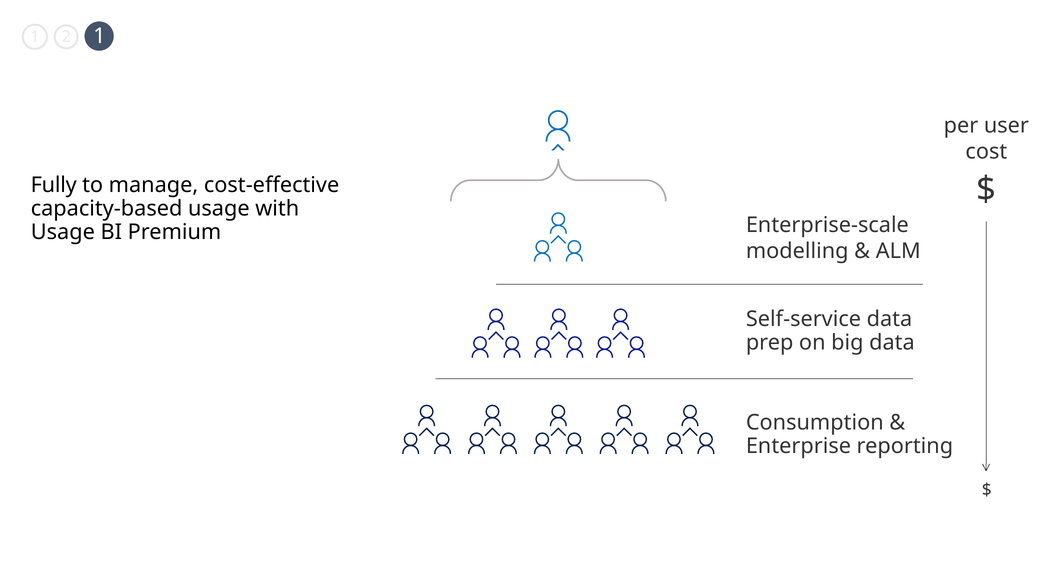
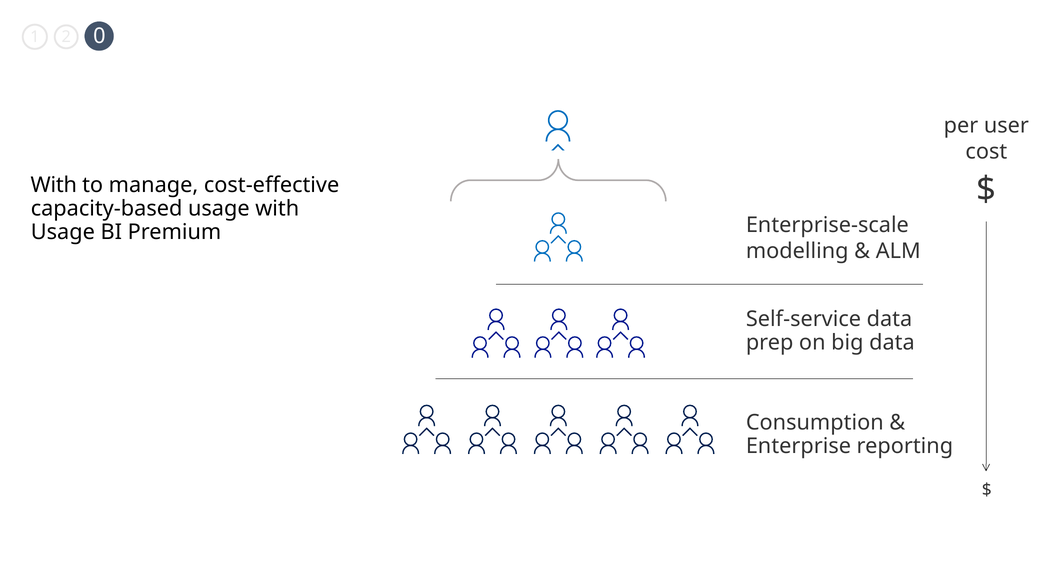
2 1: 1 -> 0
Fully at (54, 185): Fully -> With
